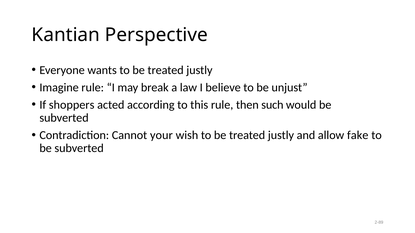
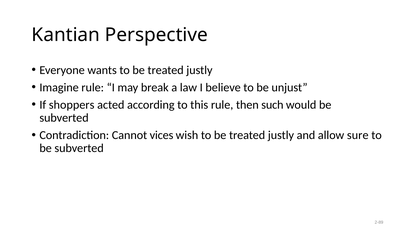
your: your -> vices
fake: fake -> sure
